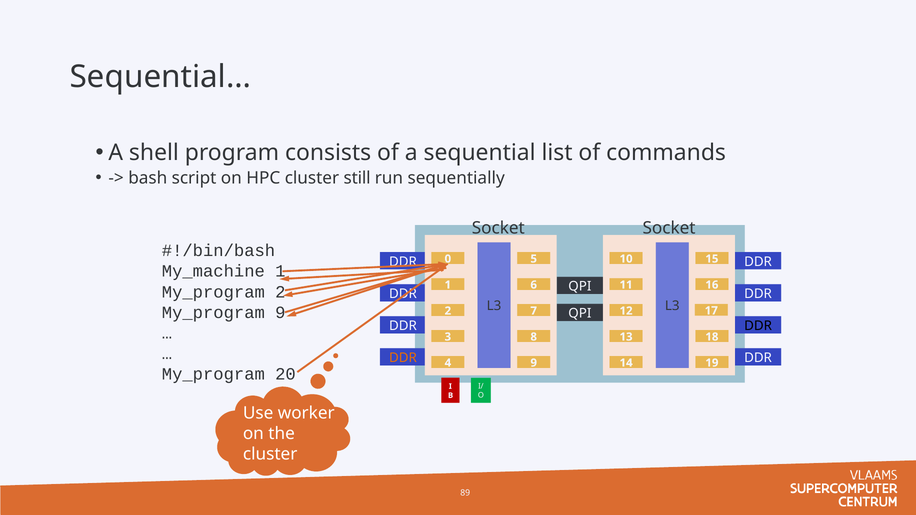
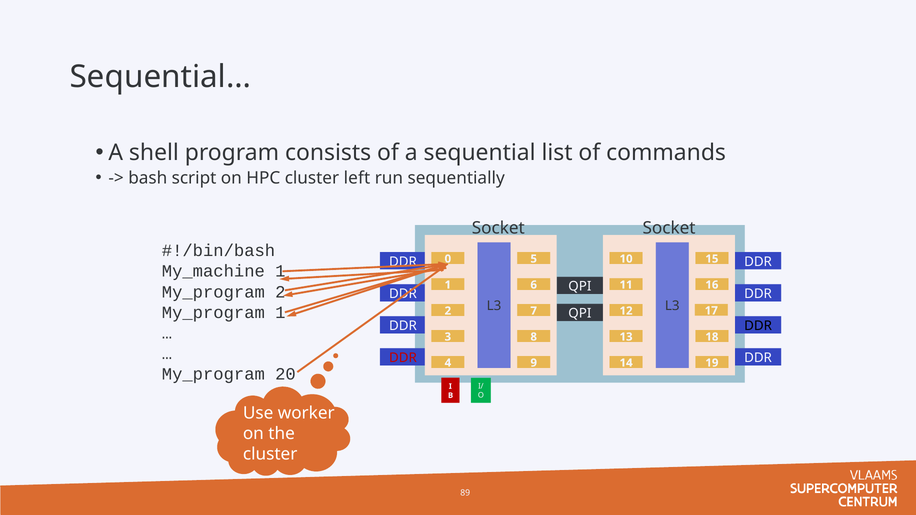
still: still -> left
My_program 9: 9 -> 1
DDR at (403, 358) colour: orange -> red
